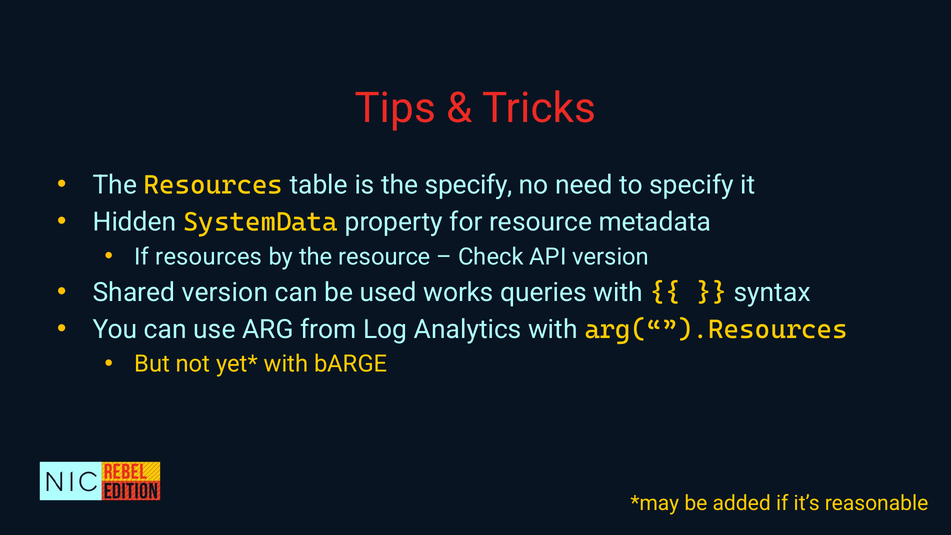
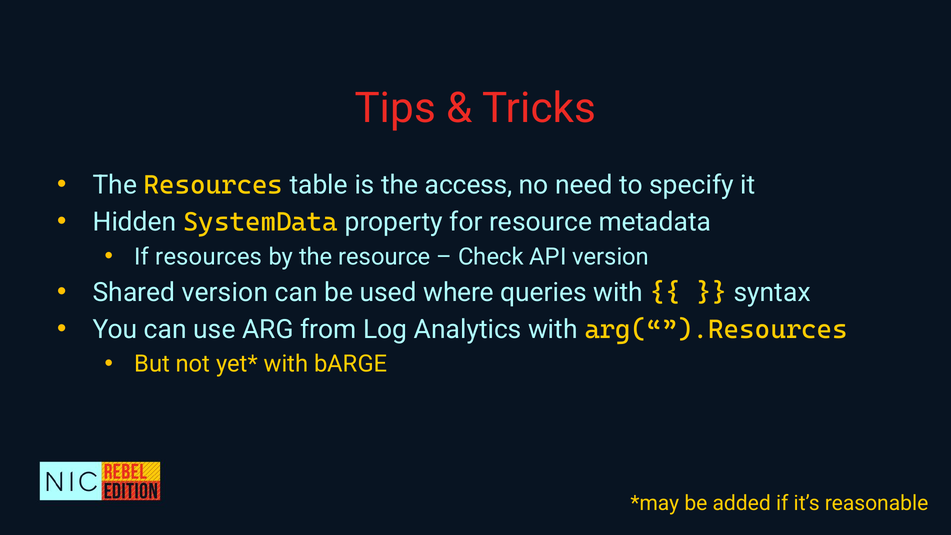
the specify: specify -> access
works: works -> where
